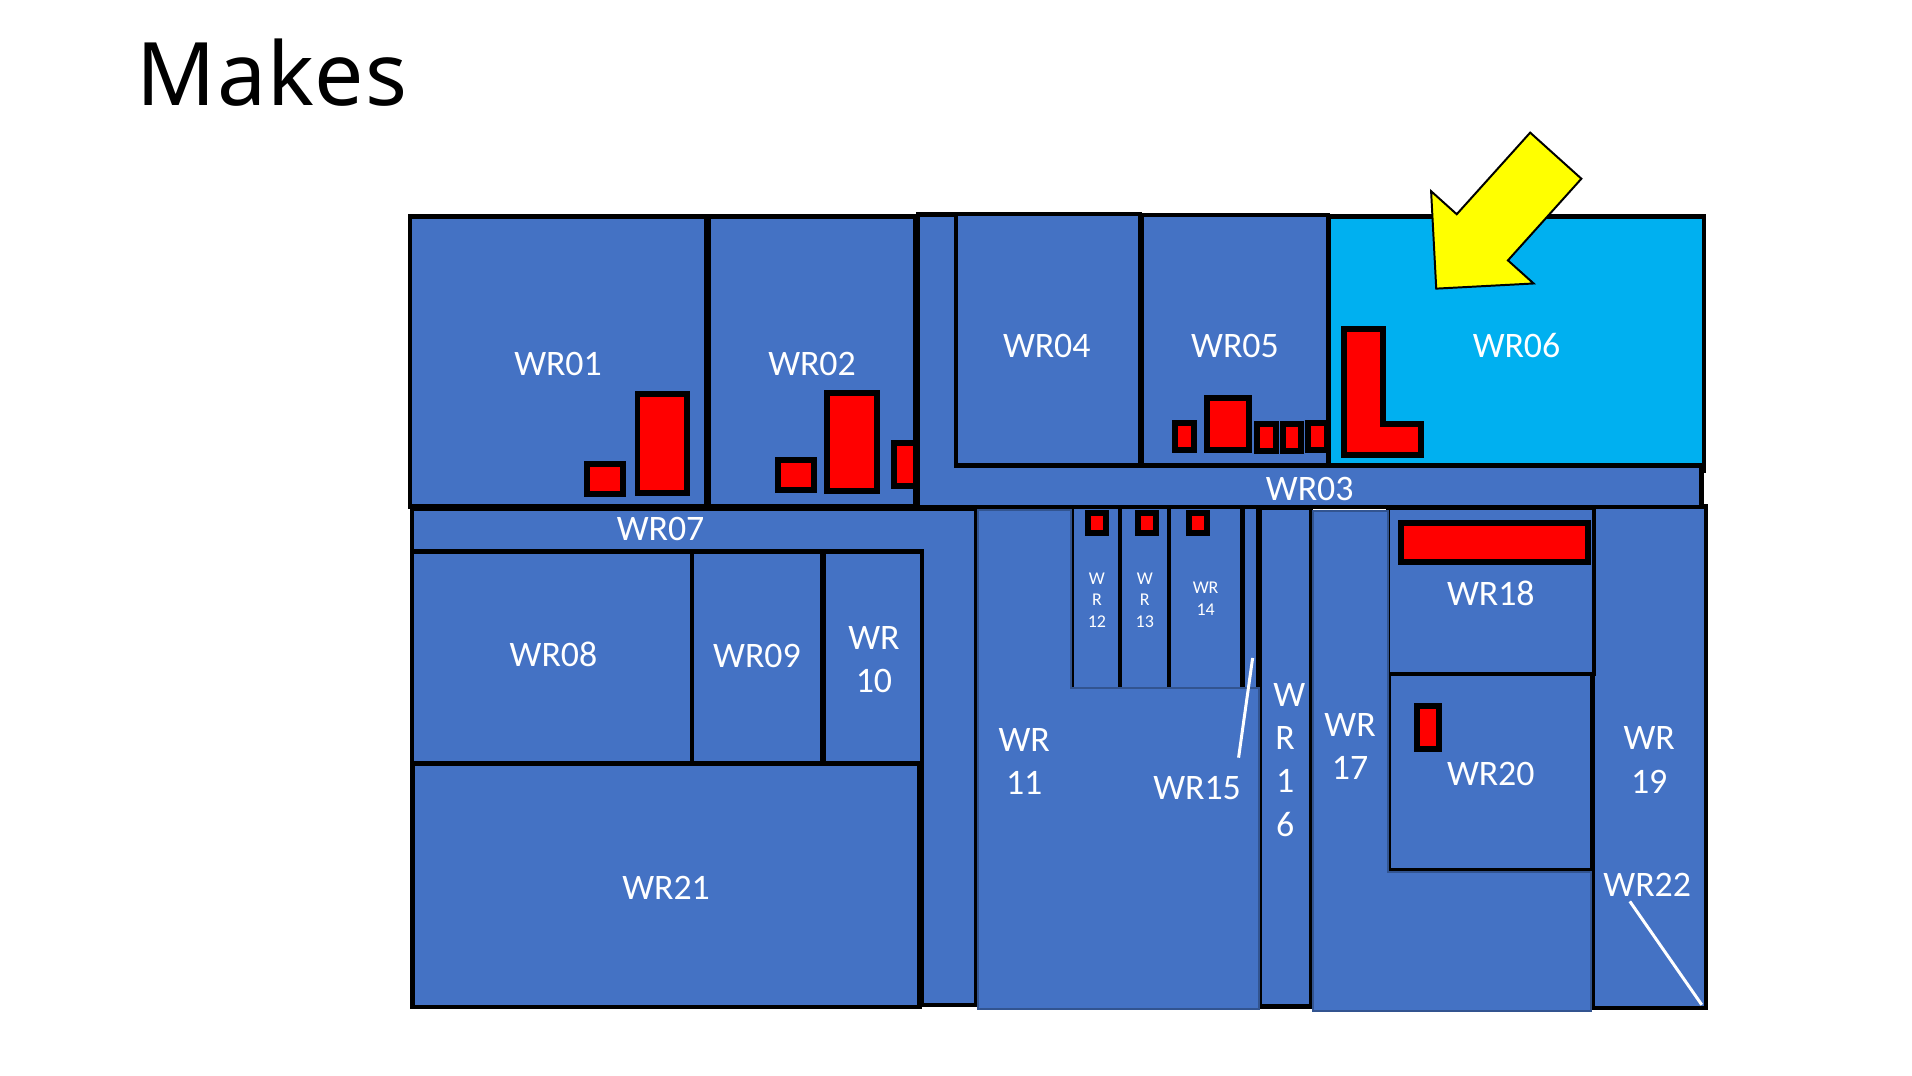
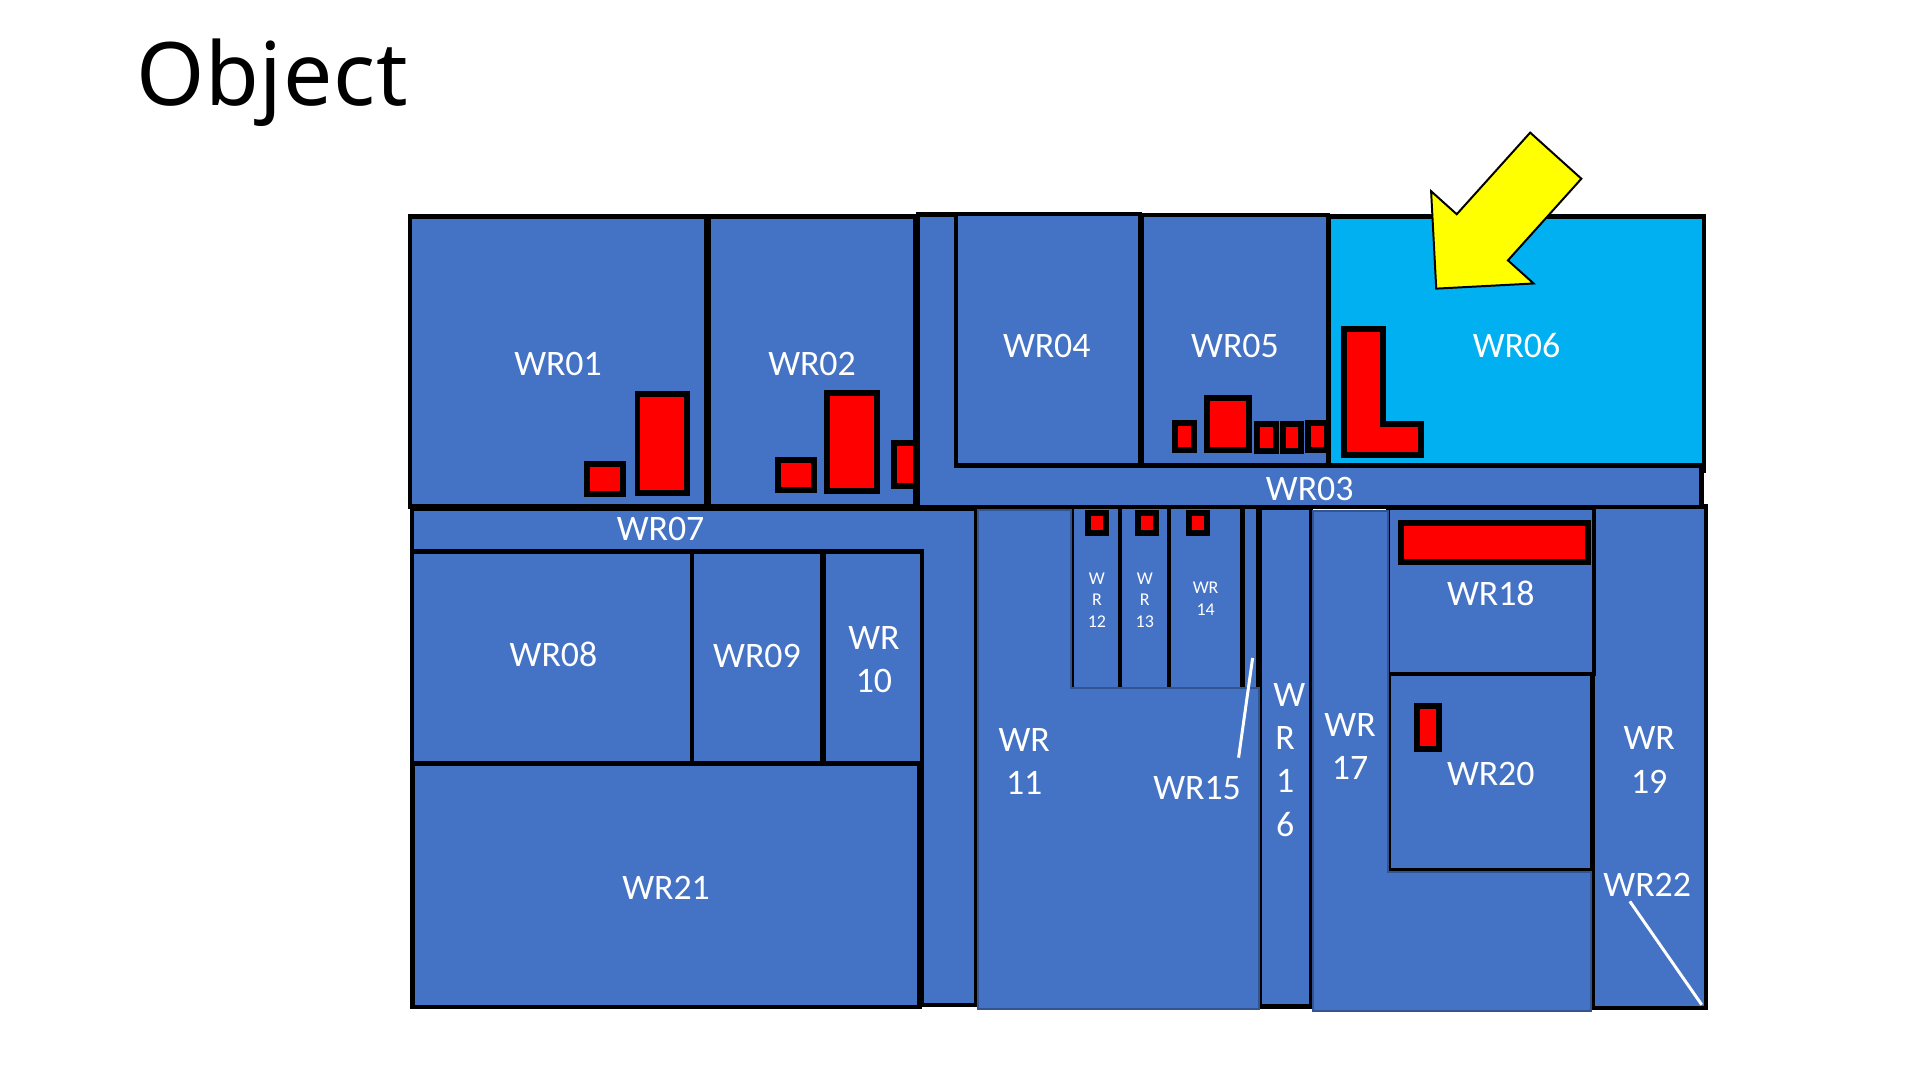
Makes: Makes -> Object
